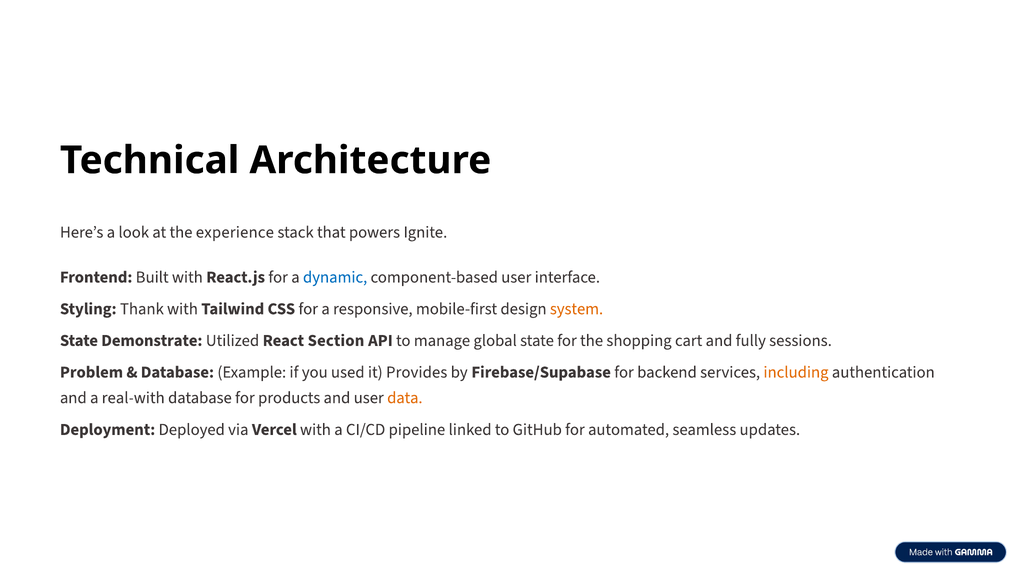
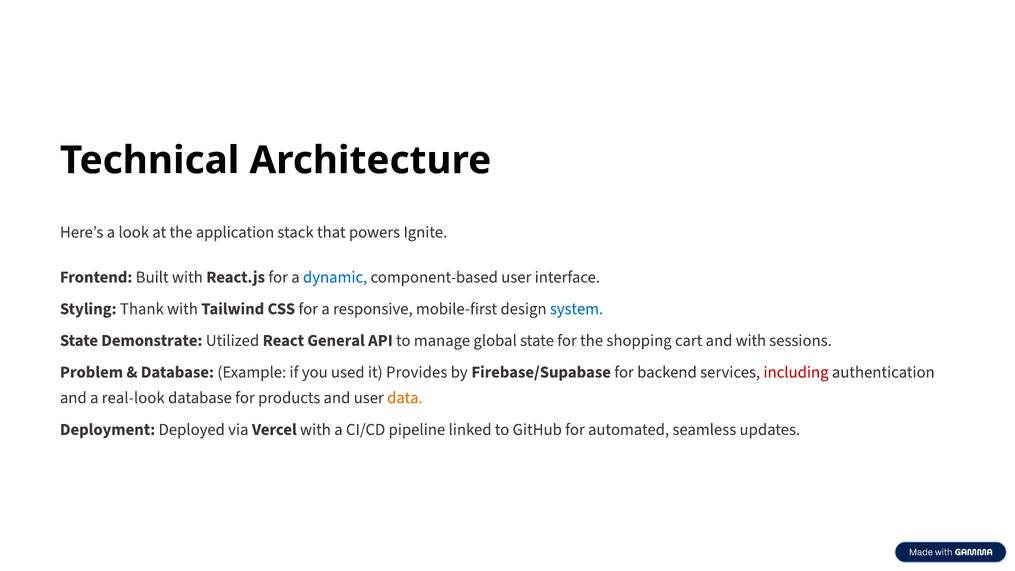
experience: experience -> application
system colour: orange -> blue
Section: Section -> General
and fully: fully -> with
including colour: orange -> red
real-with: real-with -> real-look
